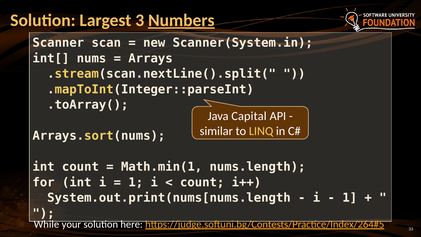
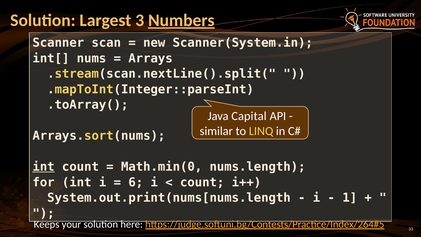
int at (44, 167) underline: none -> present
Math.min(1: Math.min(1 -> Math.min(0
1 at (136, 182): 1 -> 6
While: While -> Keeps
